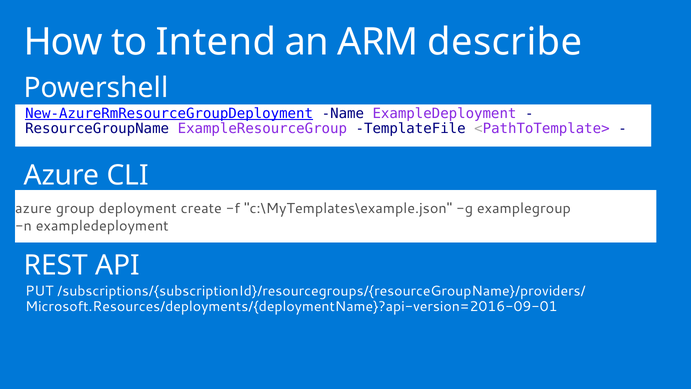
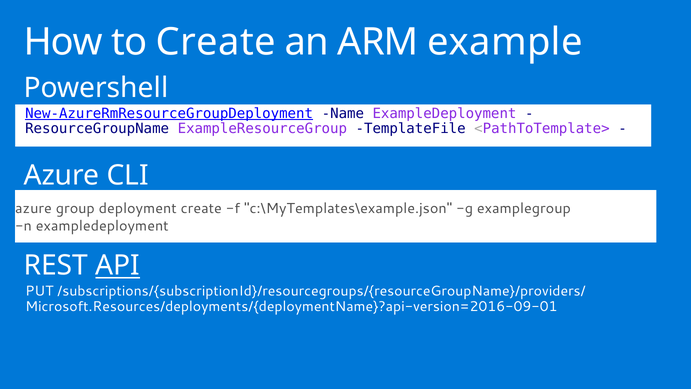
to Intend: Intend -> Create
describe: describe -> example
API underline: none -> present
